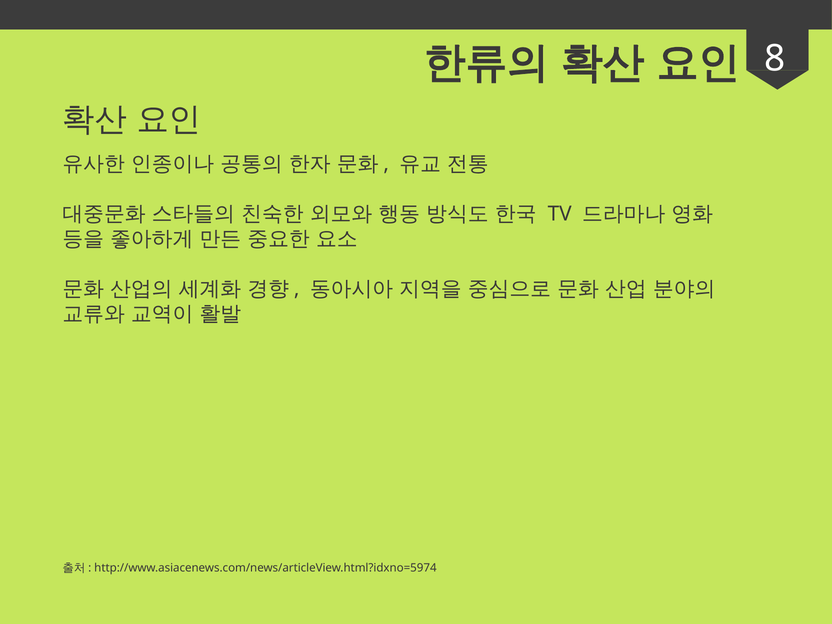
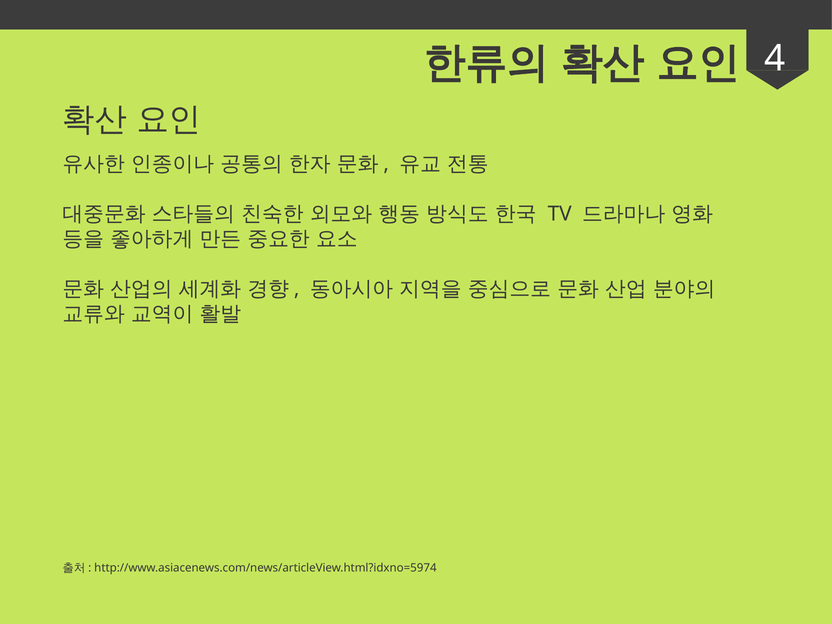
8: 8 -> 4
